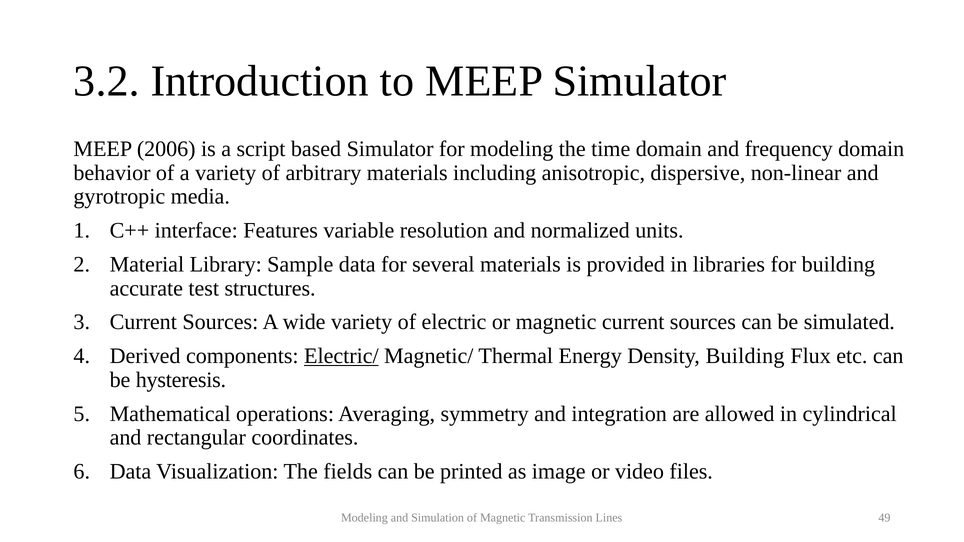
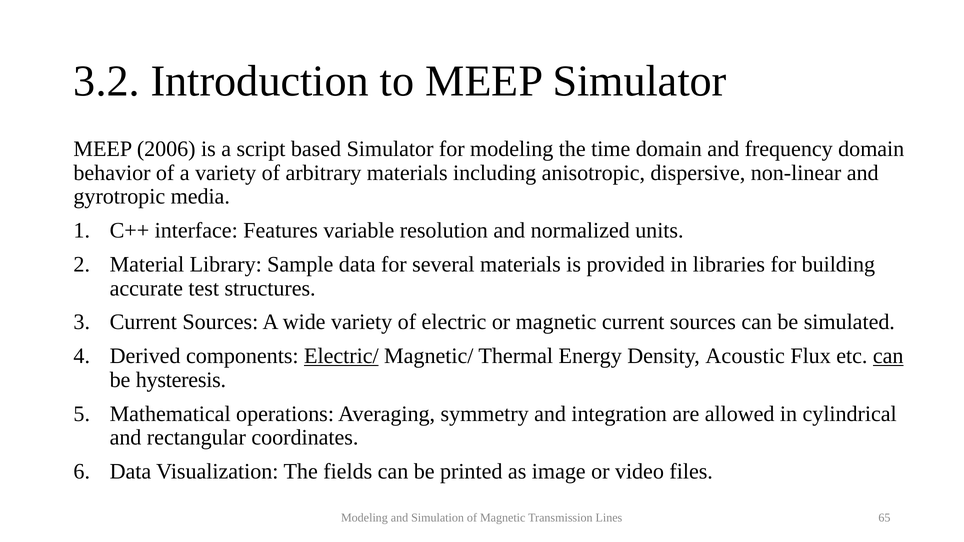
Density Building: Building -> Acoustic
can at (888, 356) underline: none -> present
49: 49 -> 65
